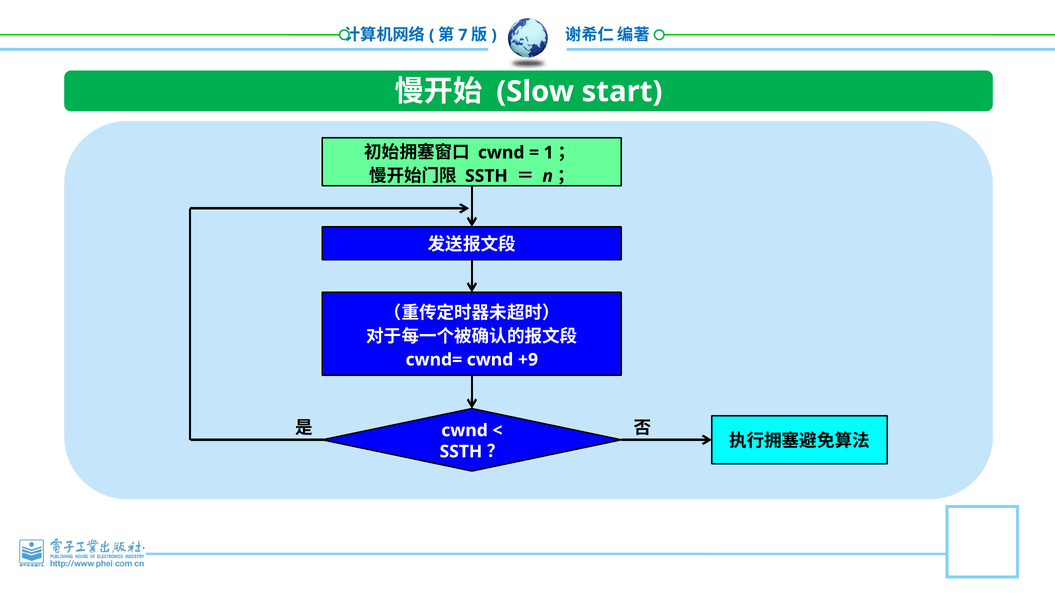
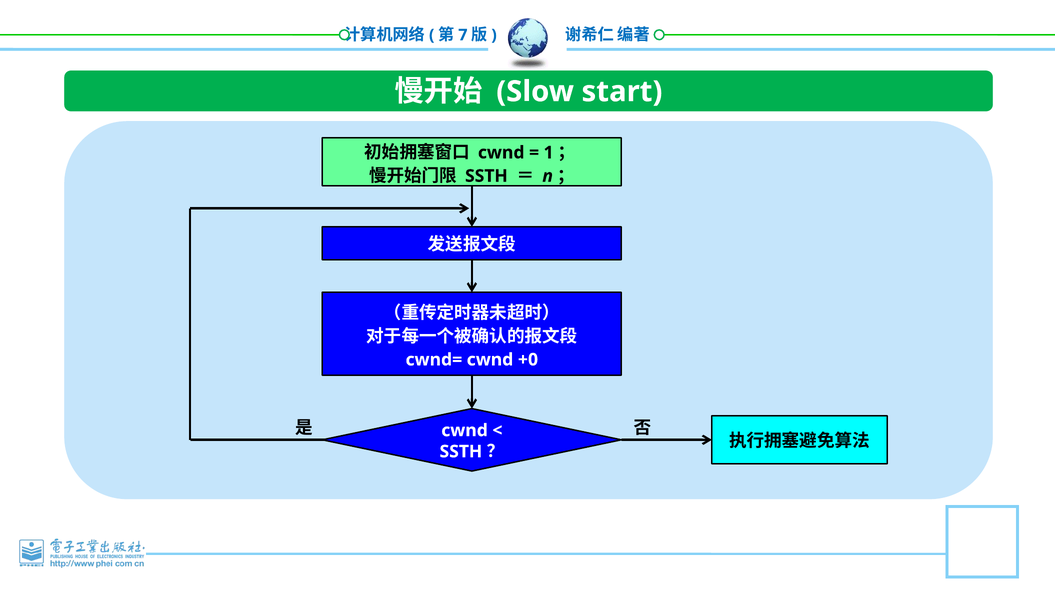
+9: +9 -> +0
